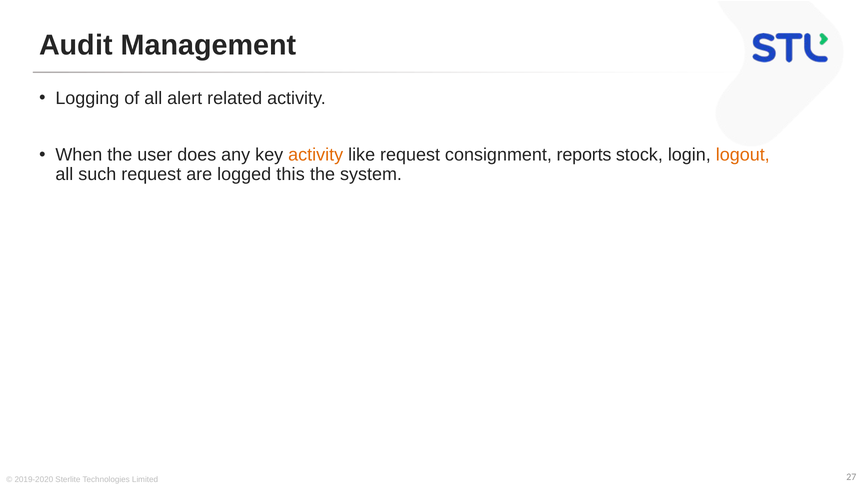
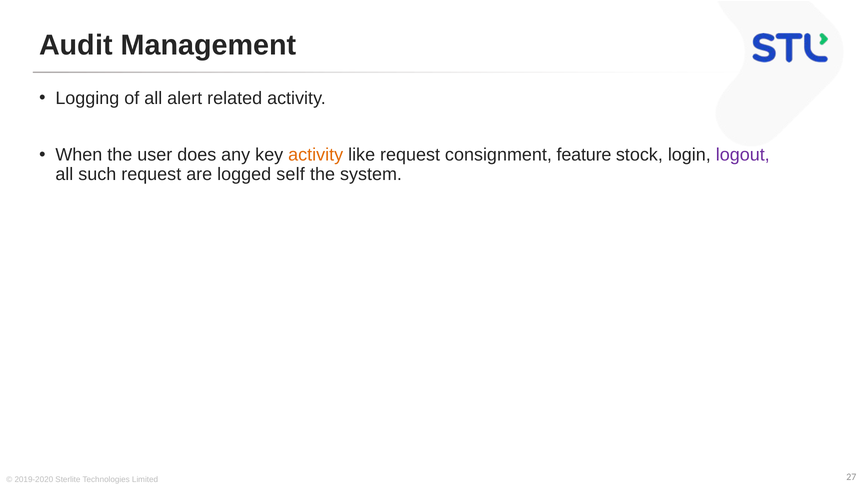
reports: reports -> feature
logout colour: orange -> purple
this: this -> self
